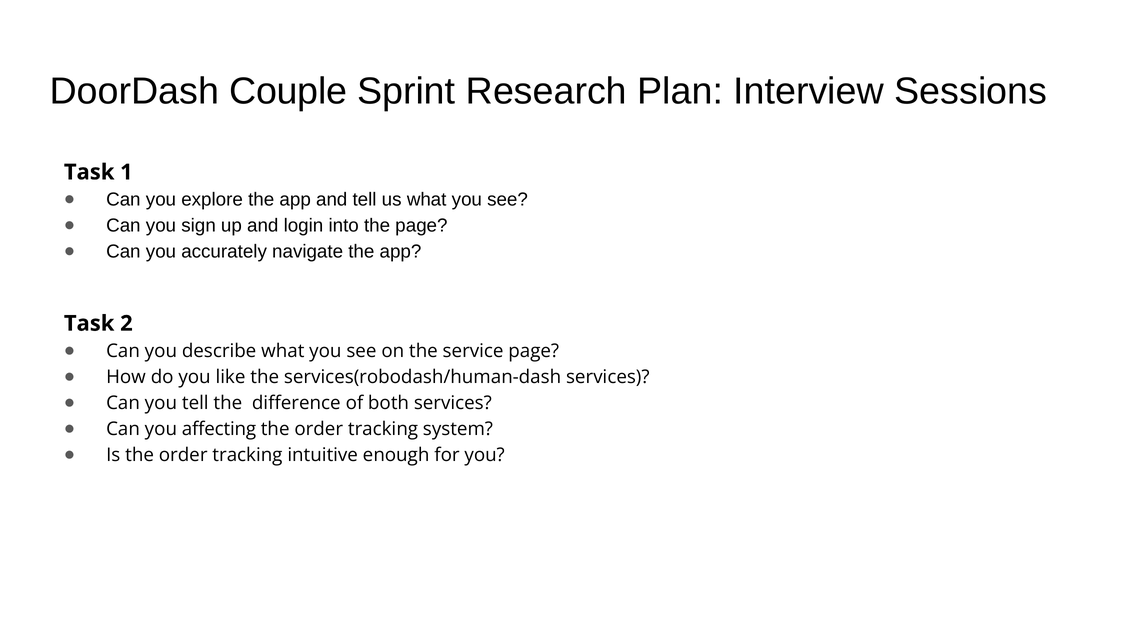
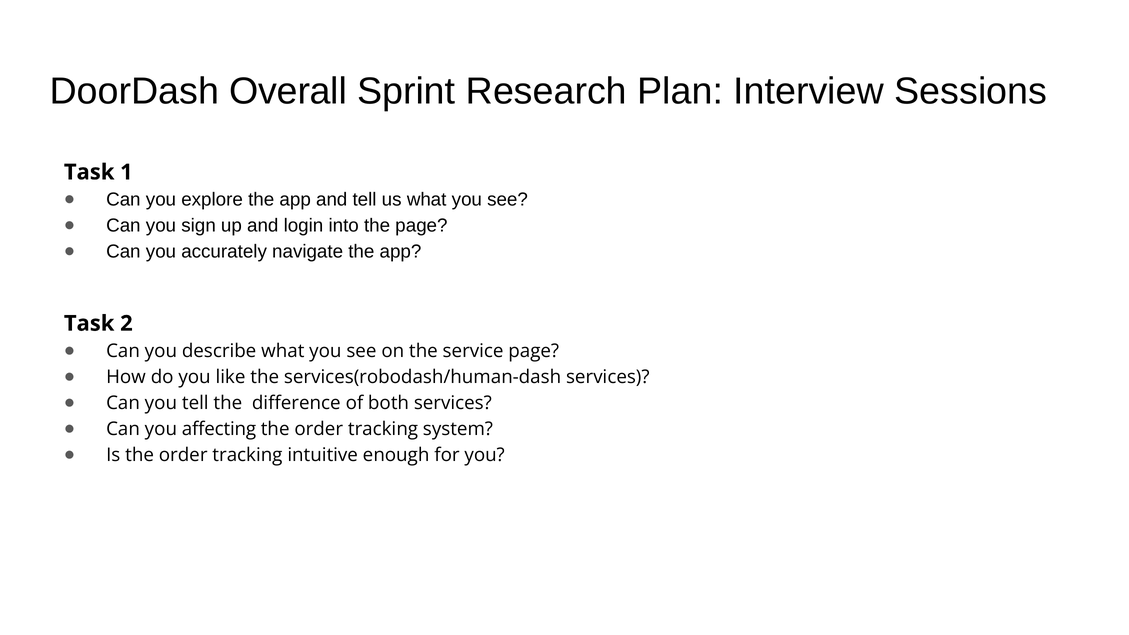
Couple: Couple -> Overall
